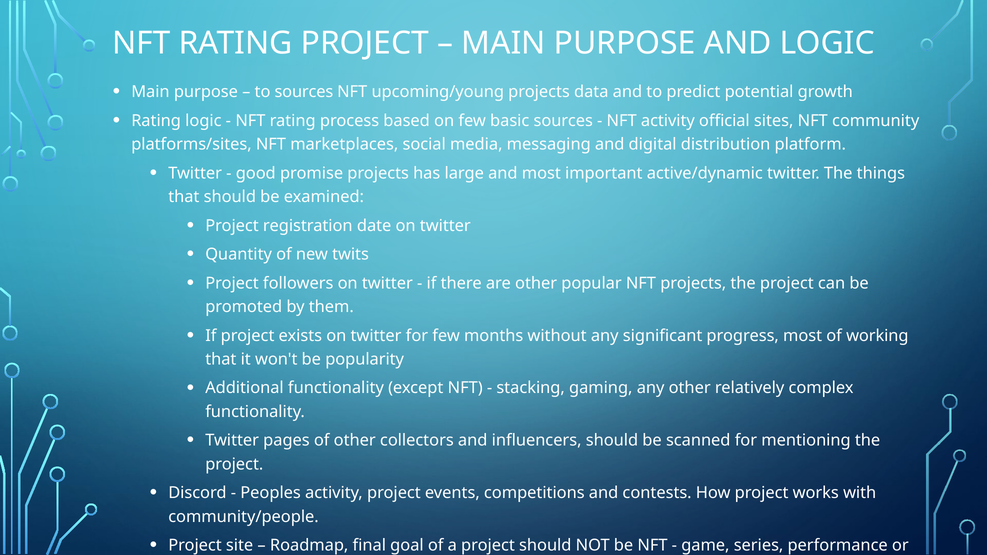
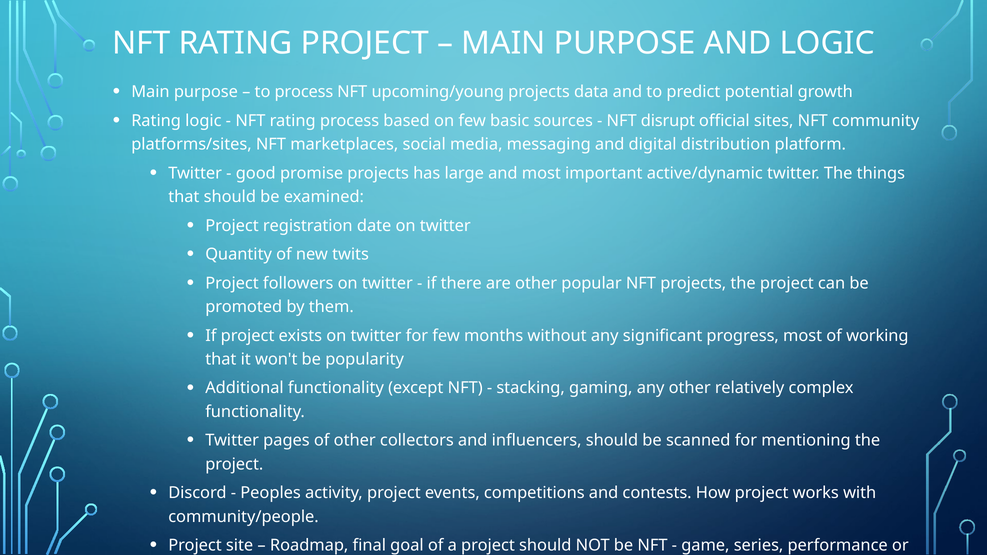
to sources: sources -> process
NFT activity: activity -> disrupt
